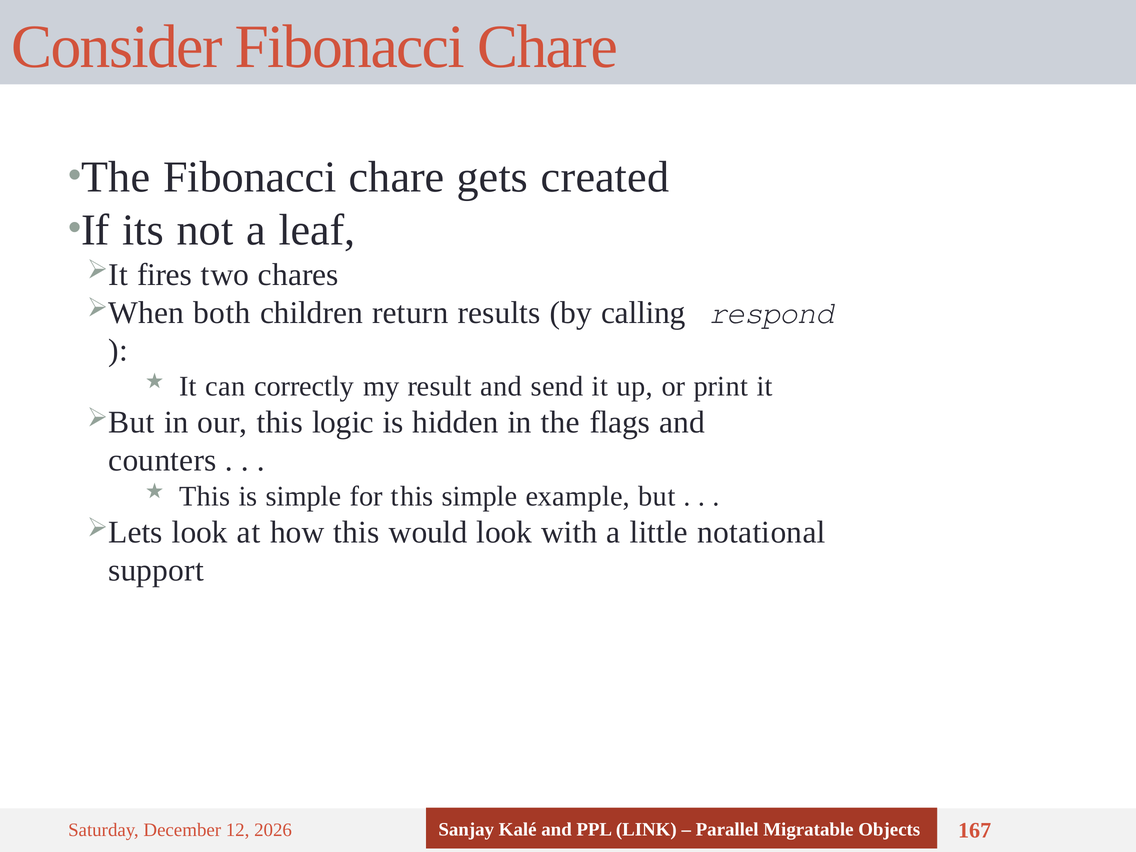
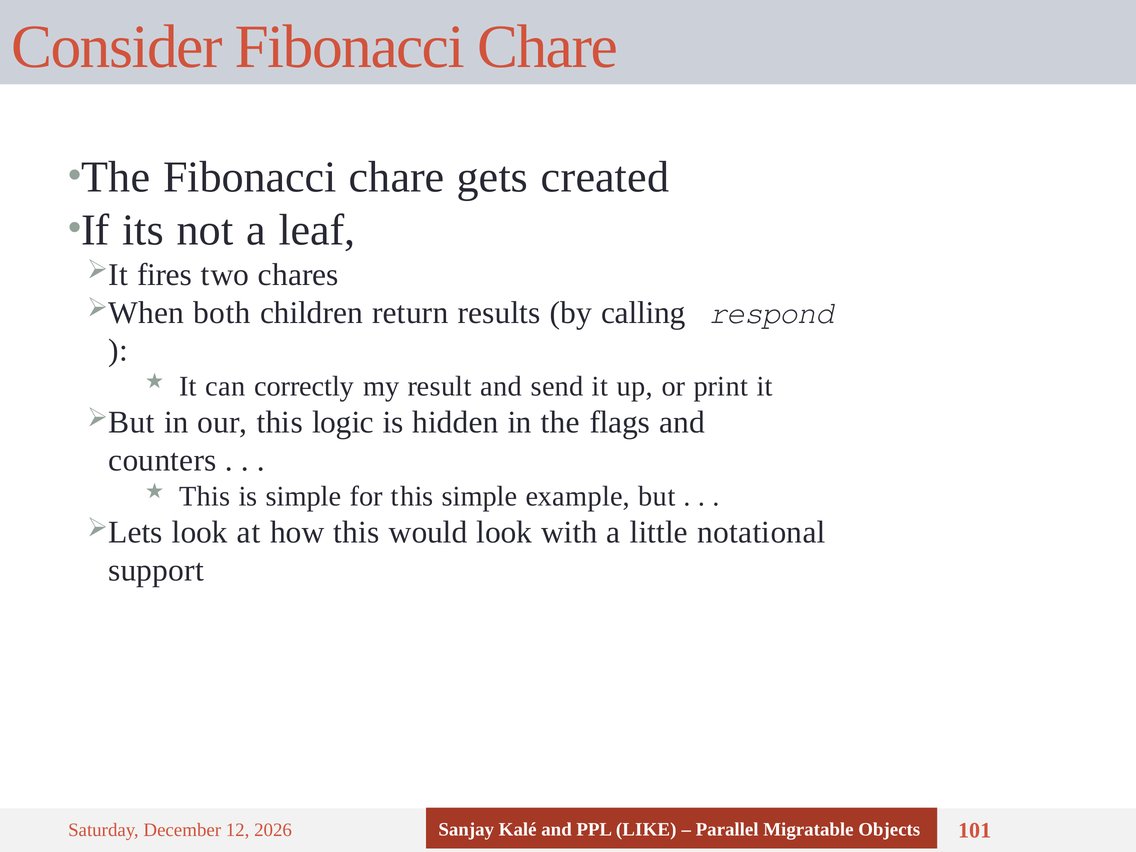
LINK: LINK -> LIKE
167: 167 -> 101
